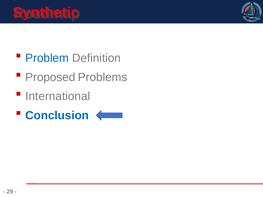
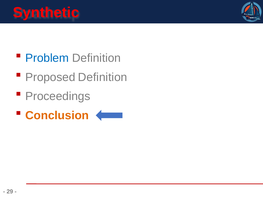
Proposed Problems: Problems -> Definition
International: International -> Proceedings
Conclusion colour: blue -> orange
